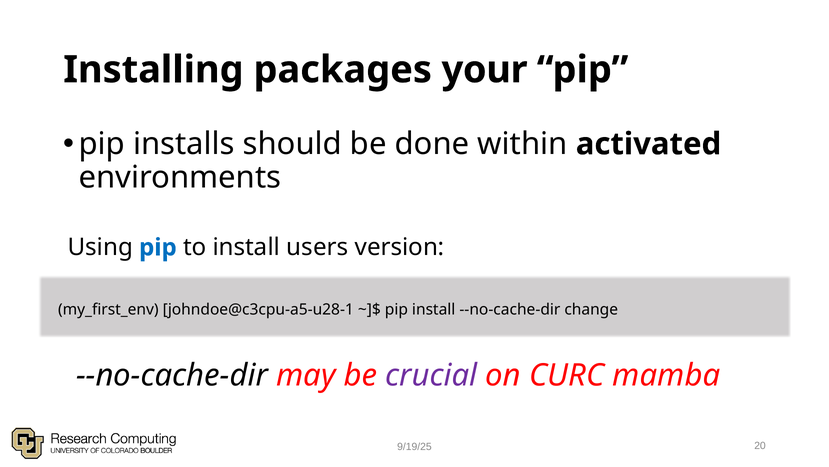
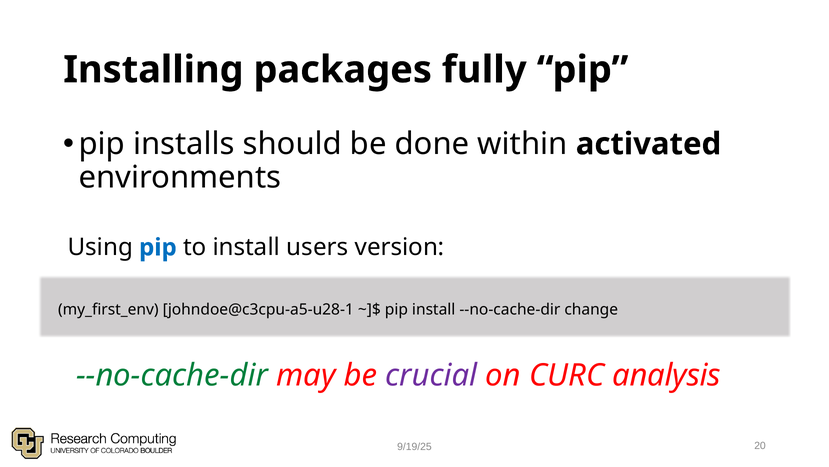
your: your -> fully
--no-cache-dir at (172, 375) colour: black -> green
mamba: mamba -> analysis
